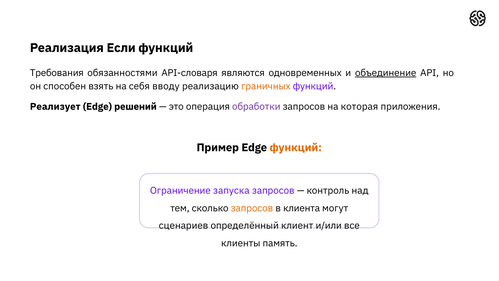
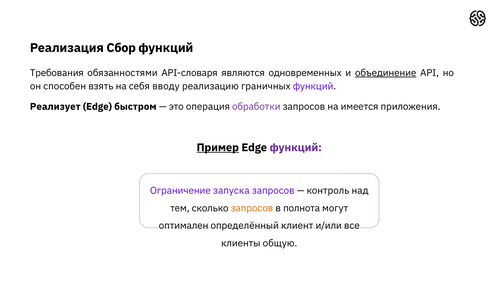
Если: Если -> Сбор
граничных colour: orange -> black
решений: решений -> быстром
которая: которая -> имеется
Пример underline: none -> present
функций at (296, 147) colour: orange -> purple
клиента: клиента -> полнота
сценариев: сценариев -> оптимален
память: память -> общую
